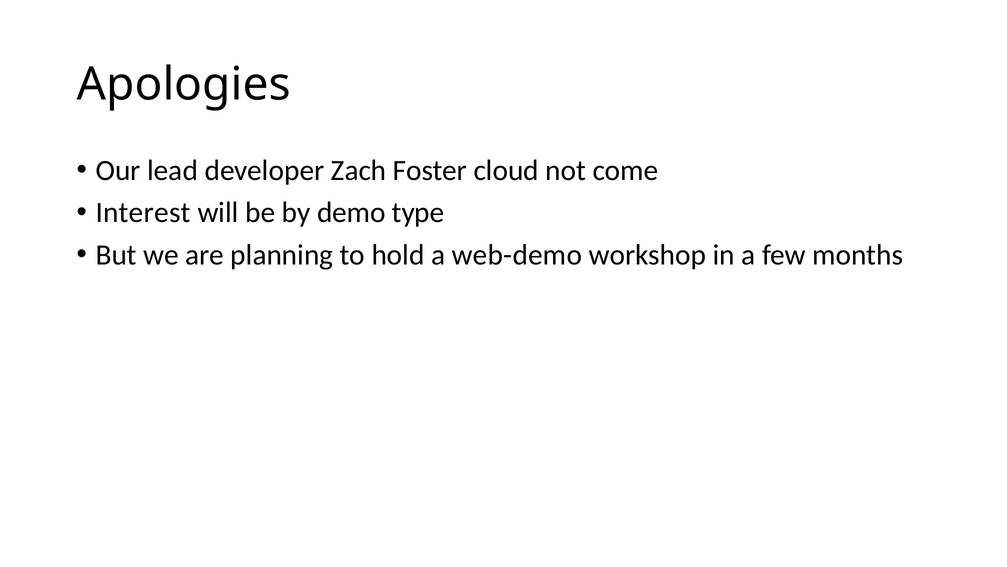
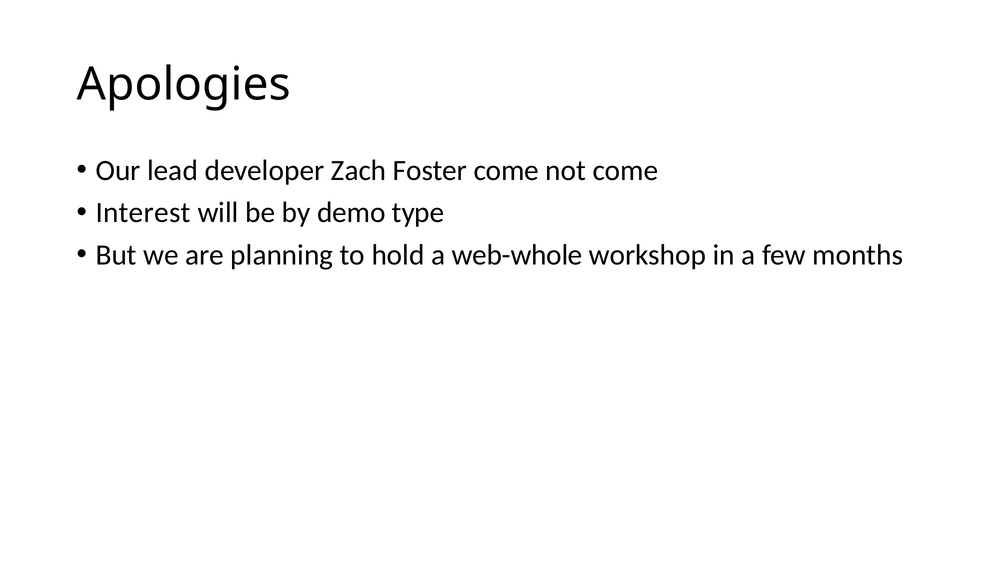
Foster cloud: cloud -> come
web-demo: web-demo -> web-whole
